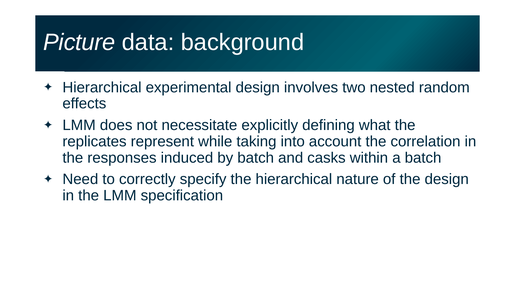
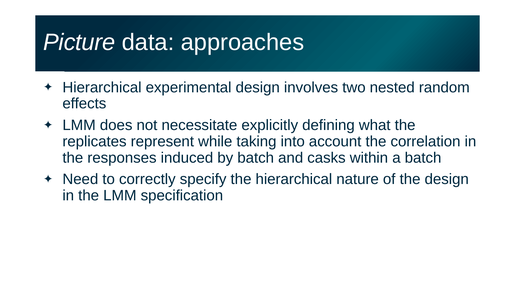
background: background -> approaches
